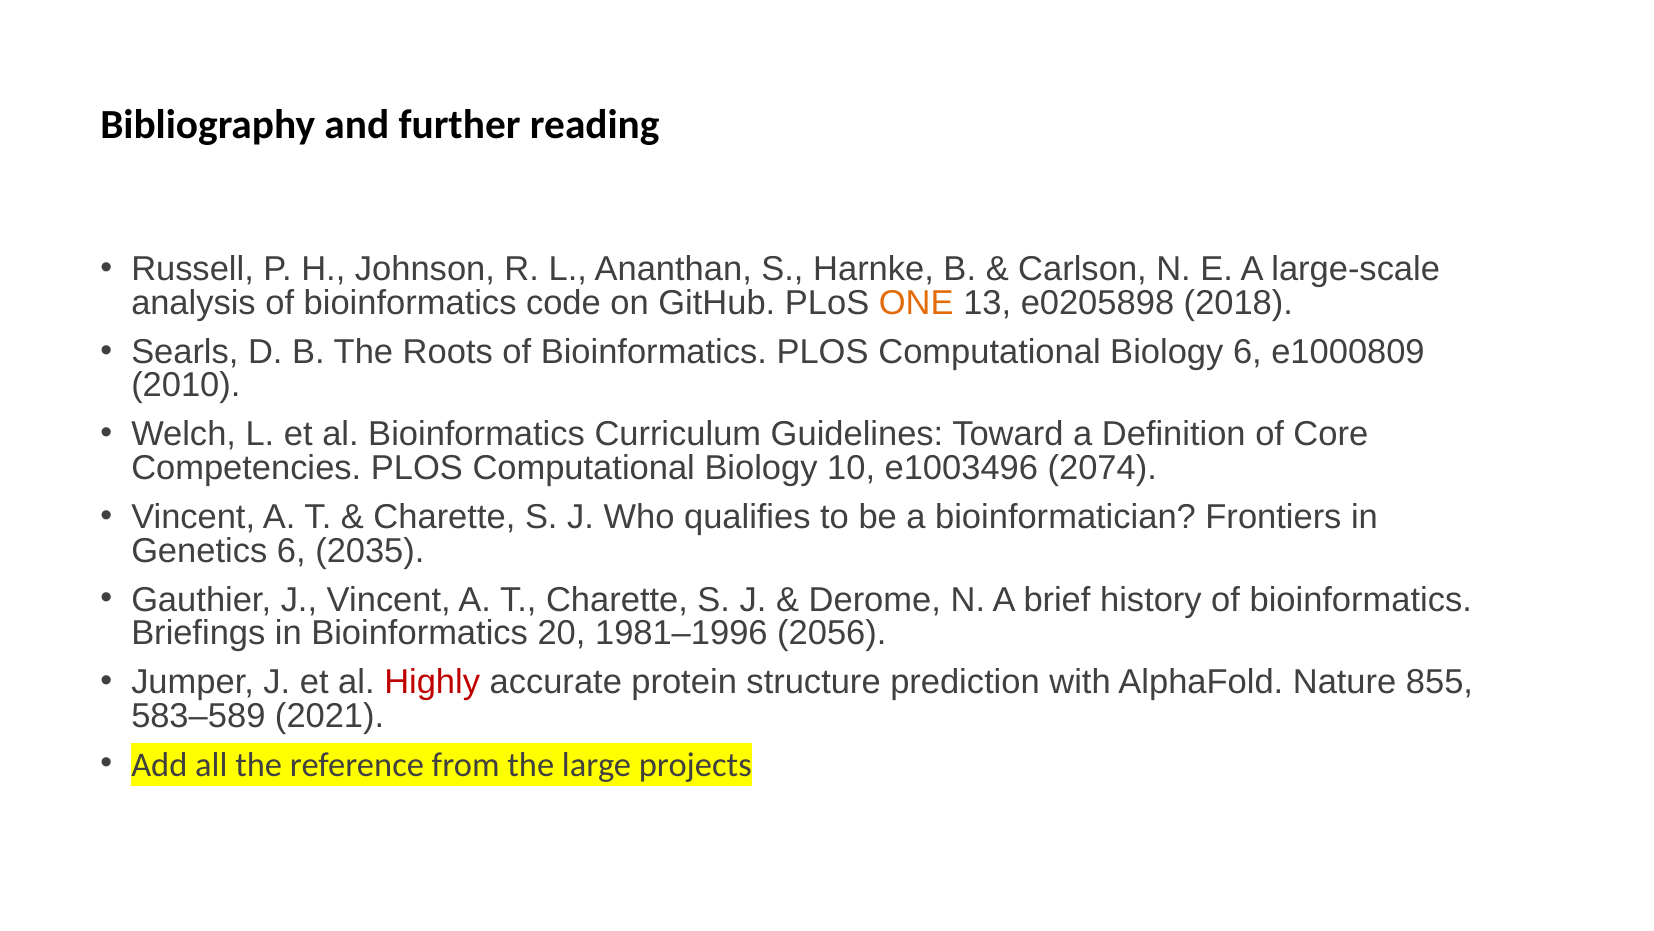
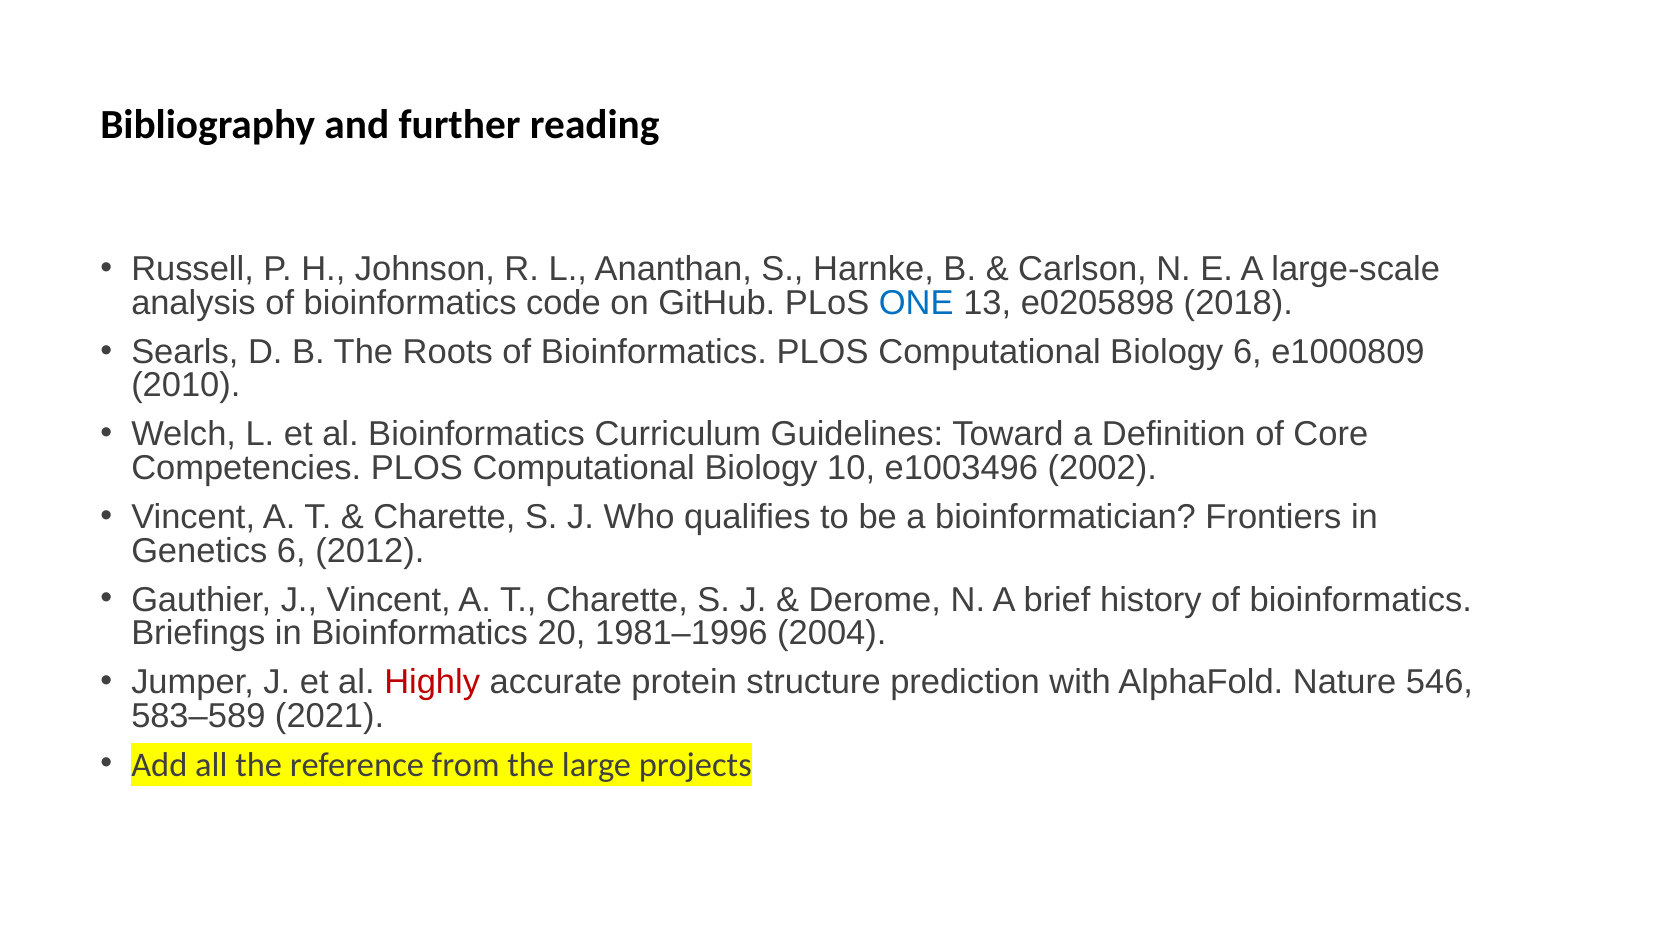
ONE colour: orange -> blue
2074: 2074 -> 2002
2035: 2035 -> 2012
2056: 2056 -> 2004
855: 855 -> 546
